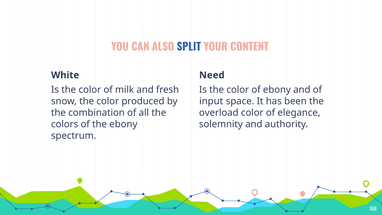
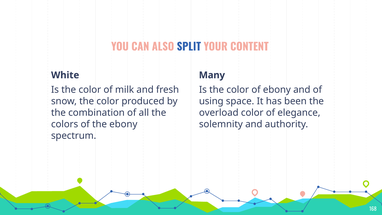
Need: Need -> Many
input: input -> using
